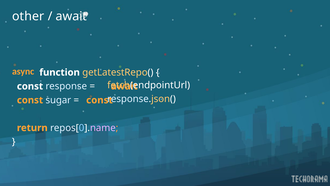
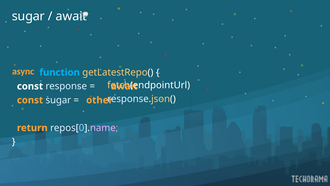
other at (28, 16): other -> sugar
function colour: white -> light blue
const at (99, 100): const -> other
